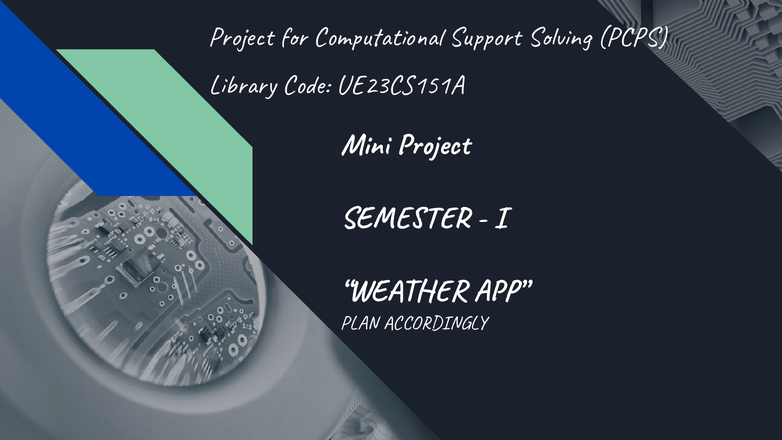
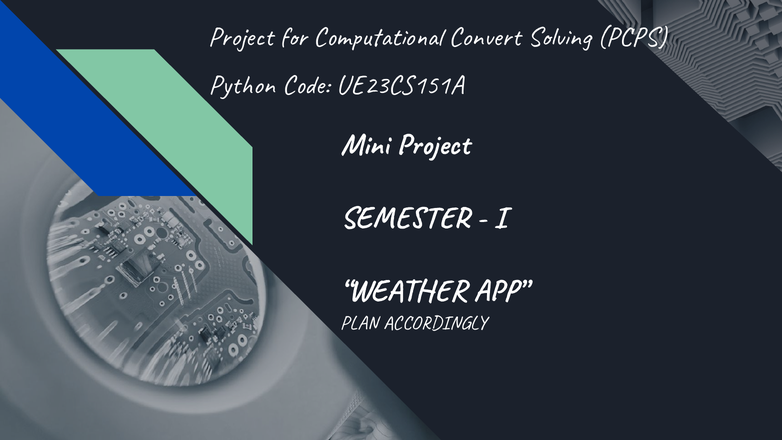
Support: Support -> Convert
Library: Library -> Python
